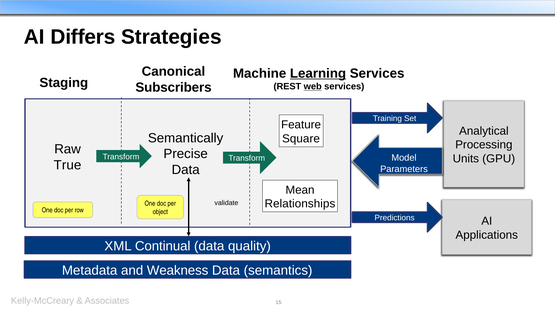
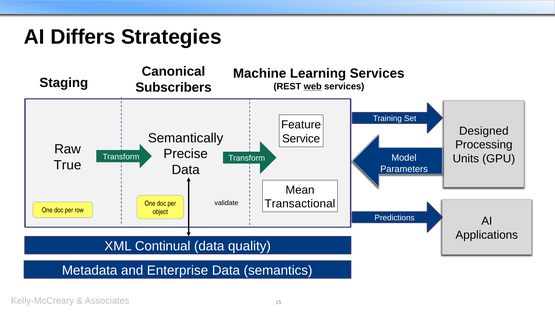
Learning underline: present -> none
Analytical: Analytical -> Designed
Square: Square -> Service
Relationships: Relationships -> Transactional
Weakness: Weakness -> Enterprise
